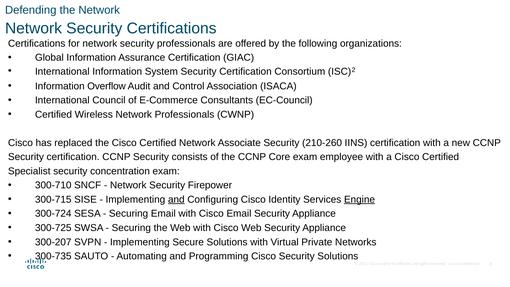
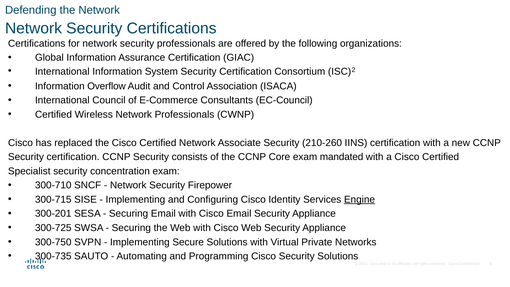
employee: employee -> mandated
and at (176, 199) underline: present -> none
300-724: 300-724 -> 300-201
300-207: 300-207 -> 300-750
